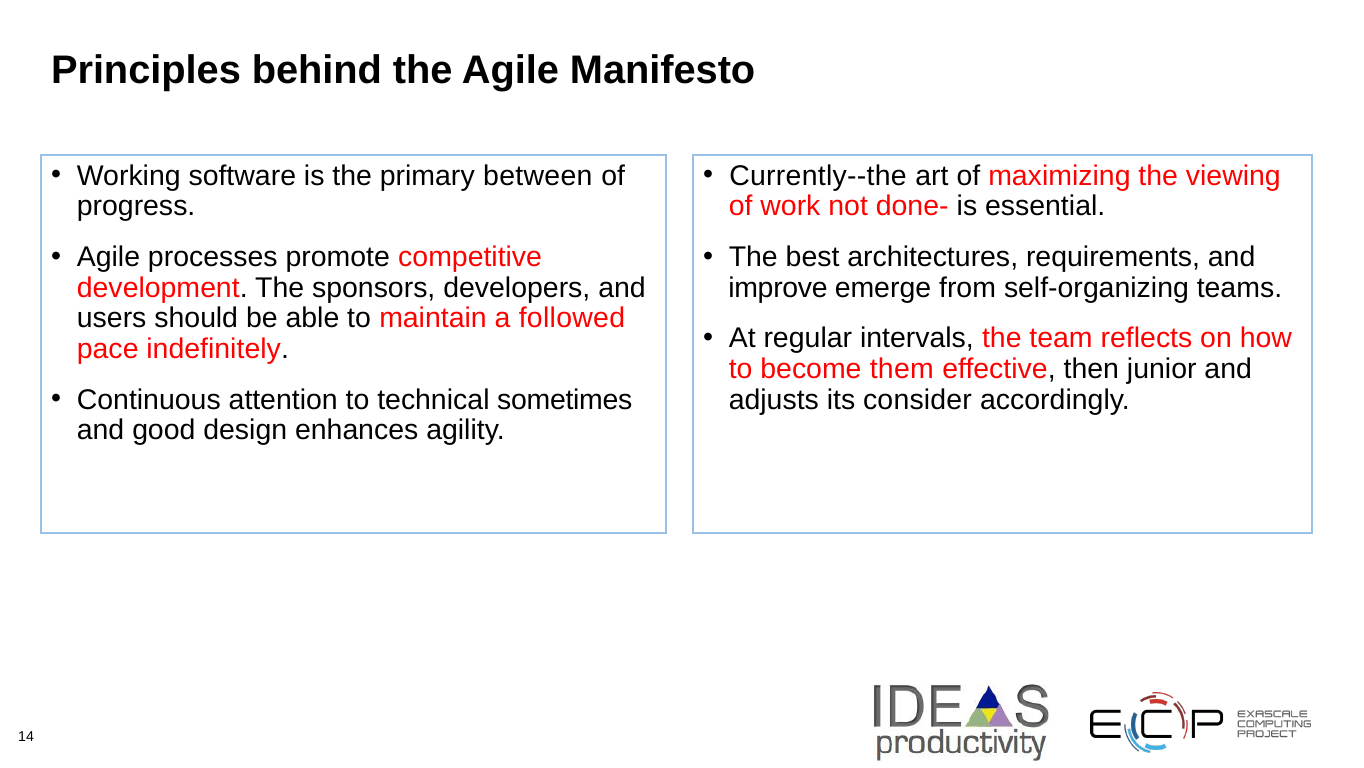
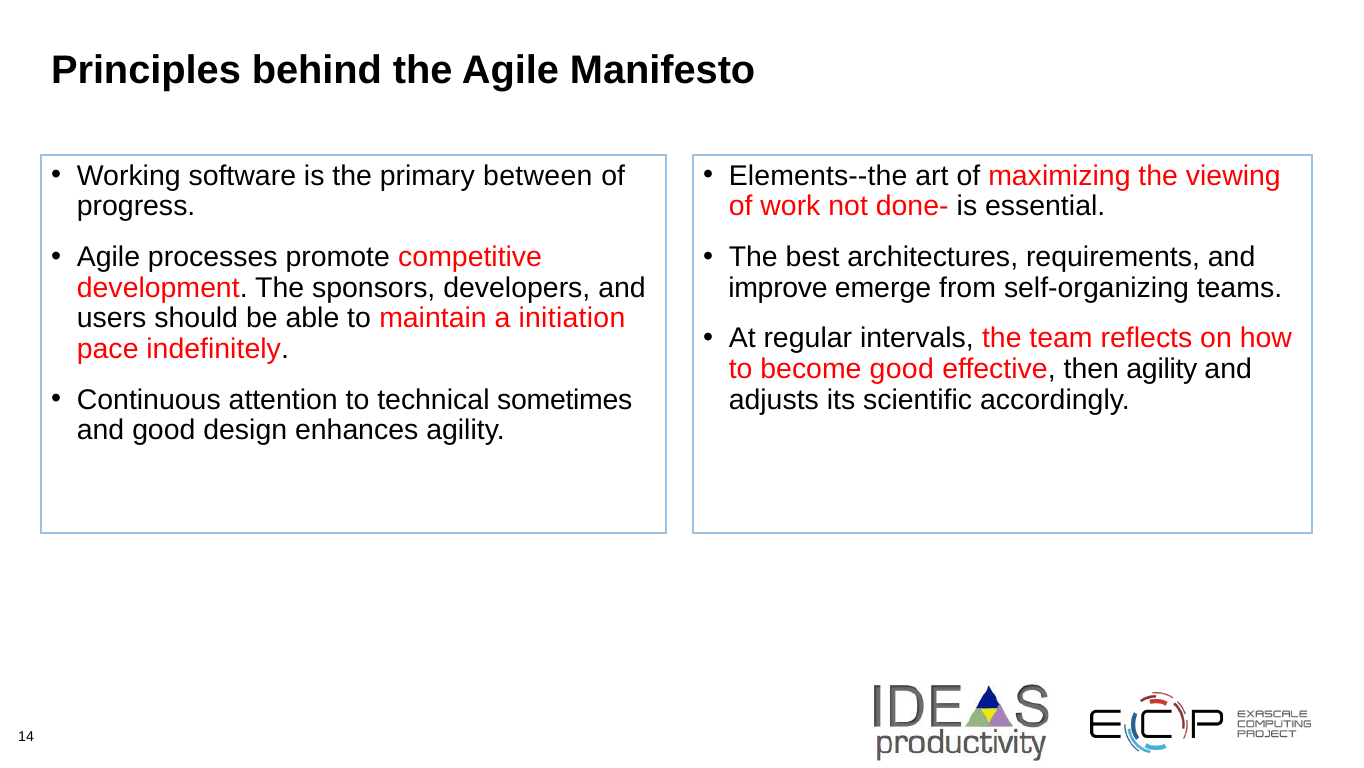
Currently--the: Currently--the -> Elements--the
followed: followed -> initiation
become them: them -> good
then junior: junior -> agility
consider: consider -> scientific
